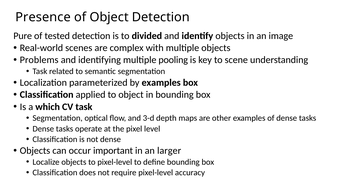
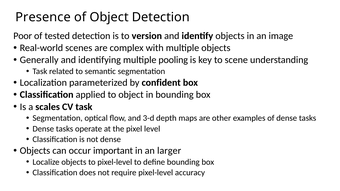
Pure: Pure -> Poor
divided: divided -> version
Problems: Problems -> Generally
by examples: examples -> confident
which: which -> scales
